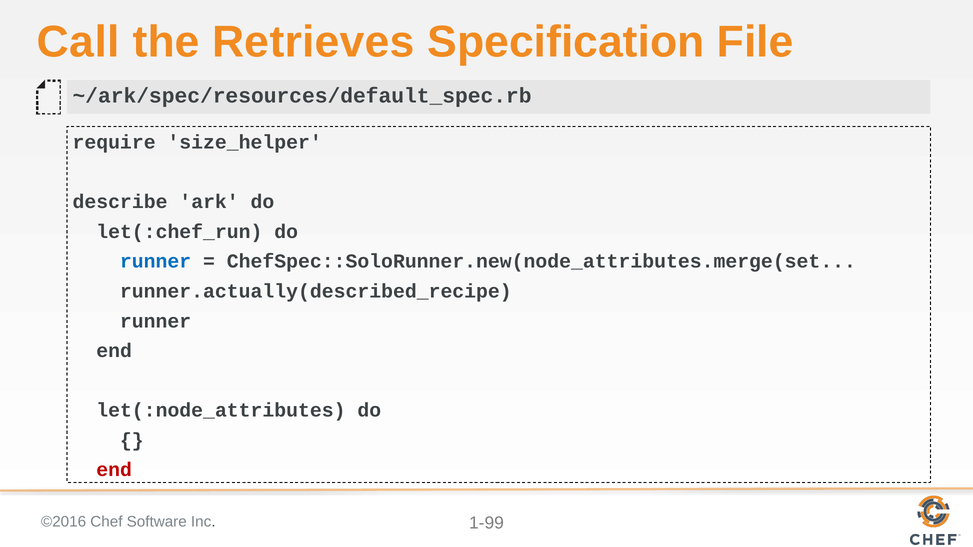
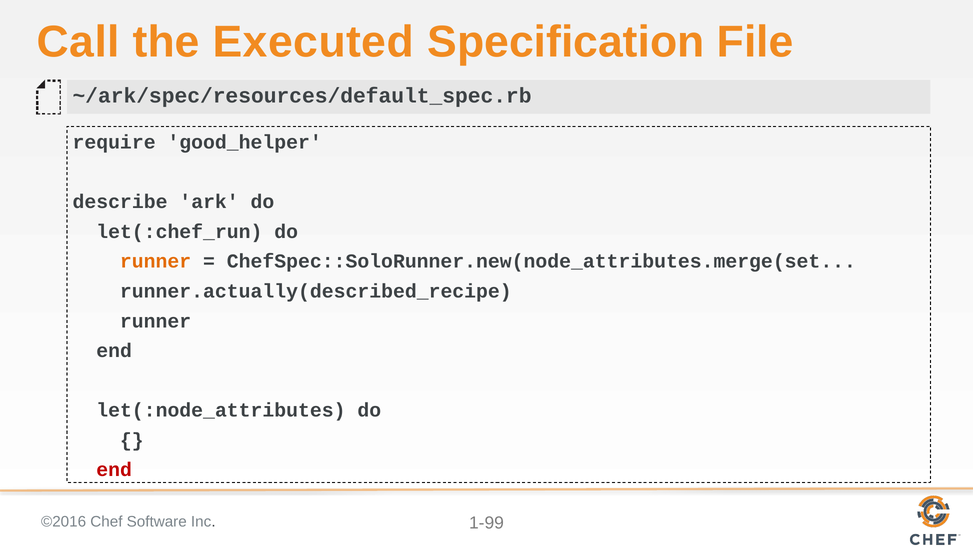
Retrieves: Retrieves -> Executed
size_helper: size_helper -> good_helper
runner at (156, 262) colour: blue -> orange
